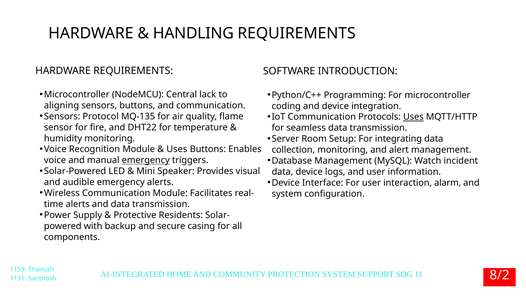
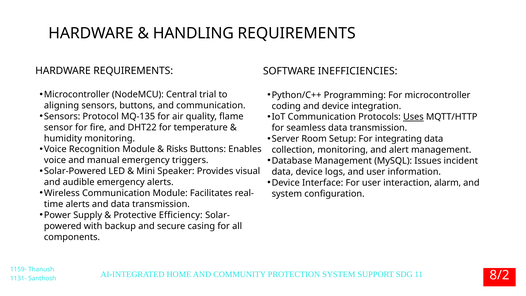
INTRODUCTION: INTRODUCTION -> INEFFICIENCIES
lack: lack -> trial
Uses at (177, 149): Uses -> Risks
Watch: Watch -> Issues
emergency at (146, 160) underline: present -> none
Residents: Residents -> Efficiency
